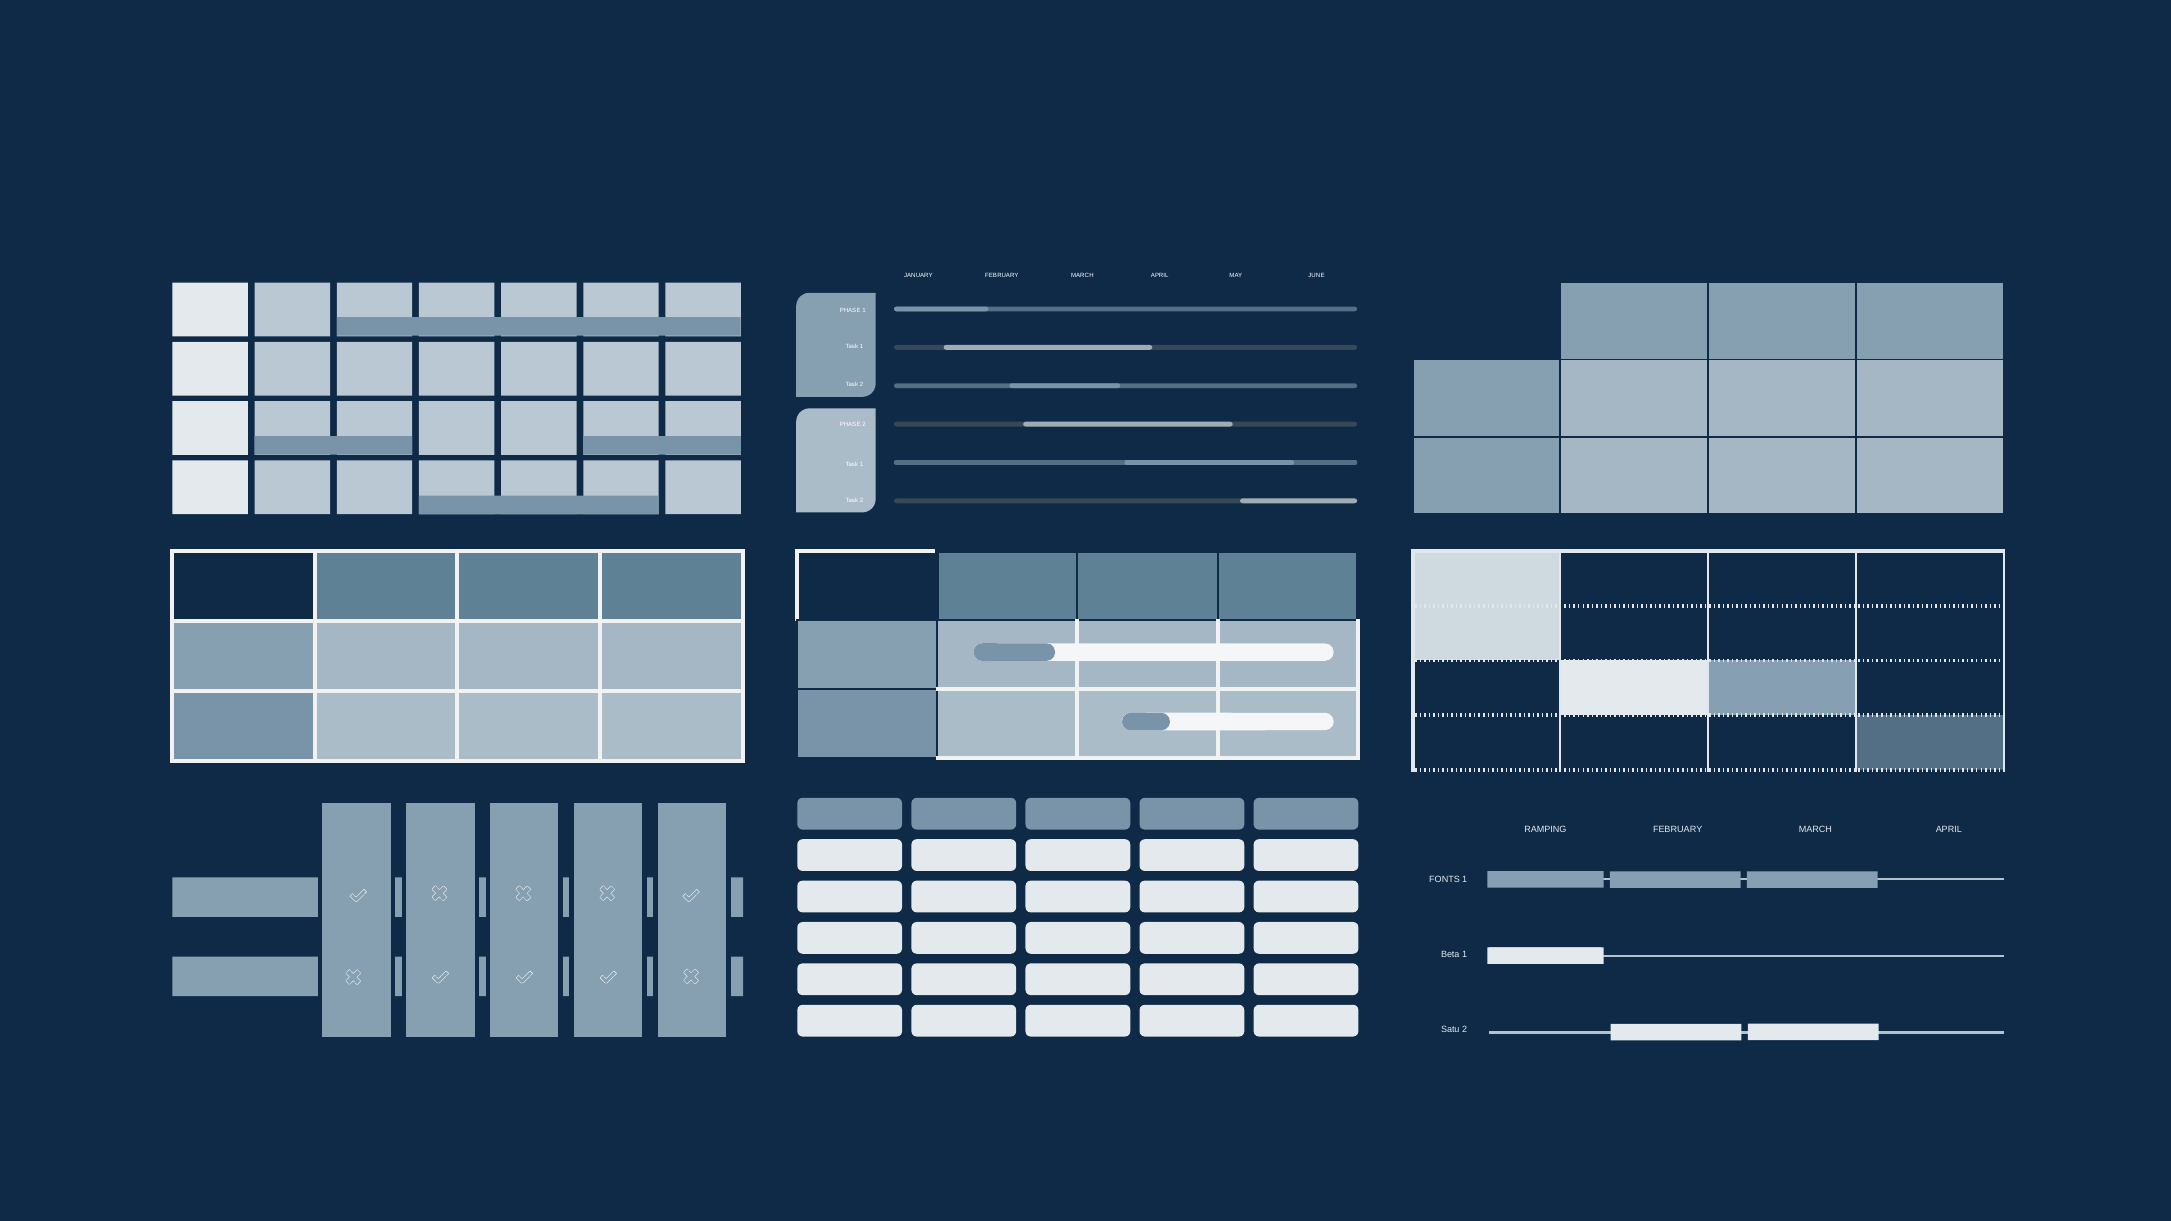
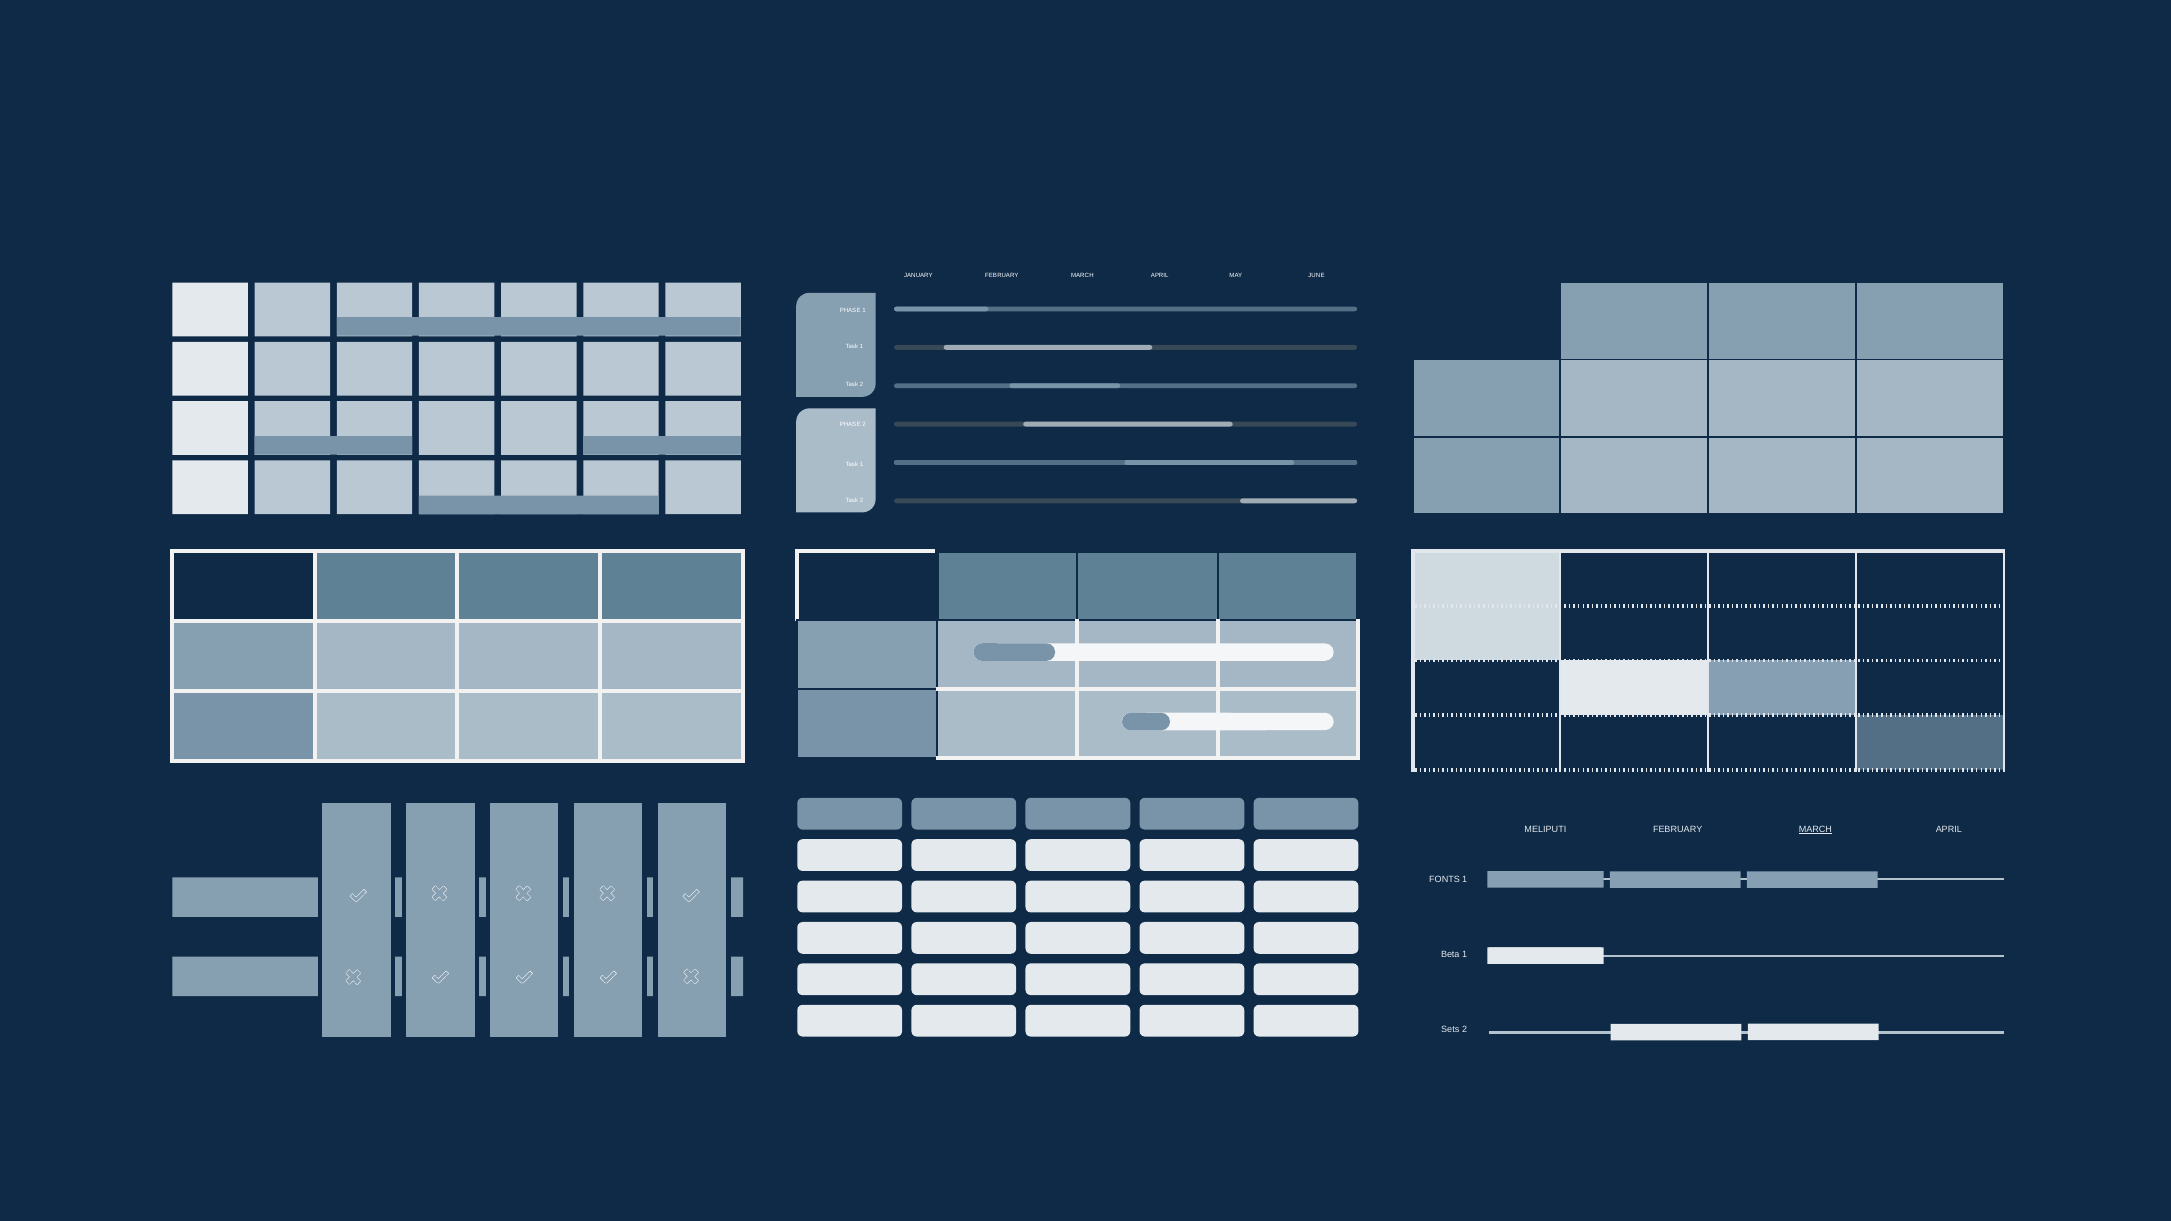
RAMPING: RAMPING -> MELIPUTI
MARCH at (1815, 830) underline: none -> present
Satu: Satu -> Sets
